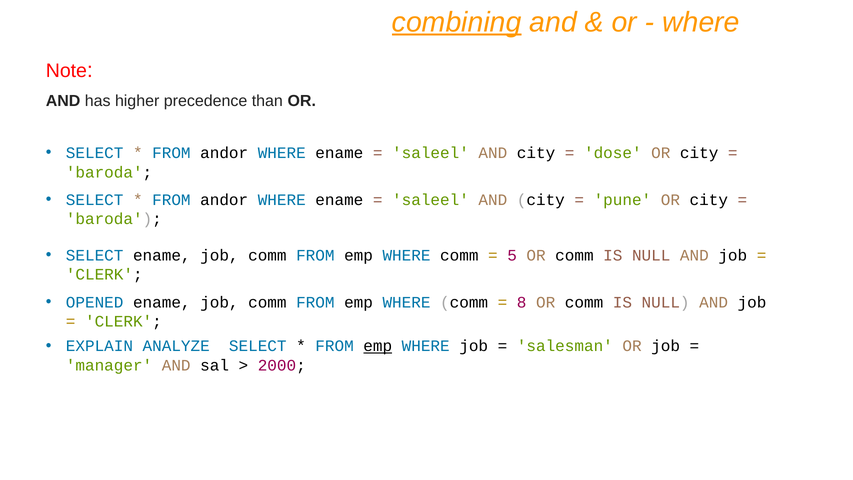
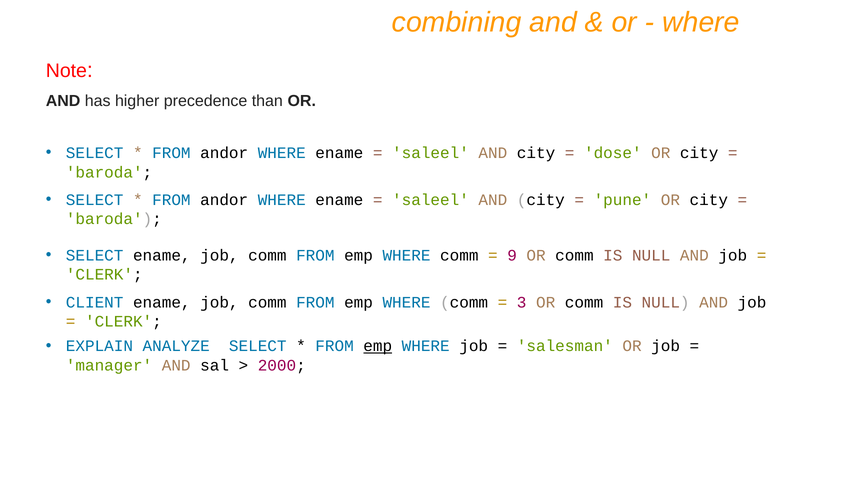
combining underline: present -> none
5: 5 -> 9
OPENED: OPENED -> CLIENT
8: 8 -> 3
